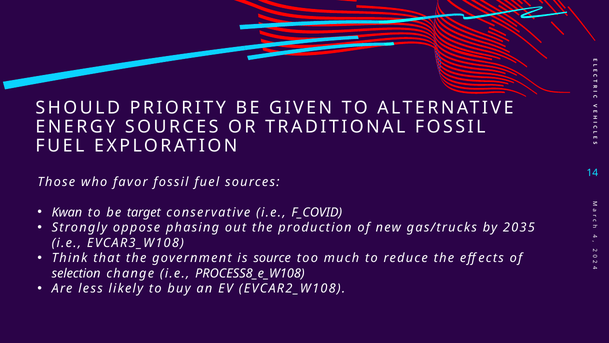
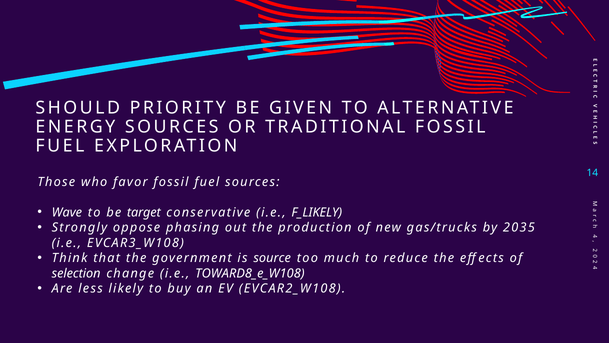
Kwan: Kwan -> Wave
F_COVID: F_COVID -> F_LIKELY
PROCESS8_e_W108: PROCESS8_e_W108 -> TOWARD8_e_W108
